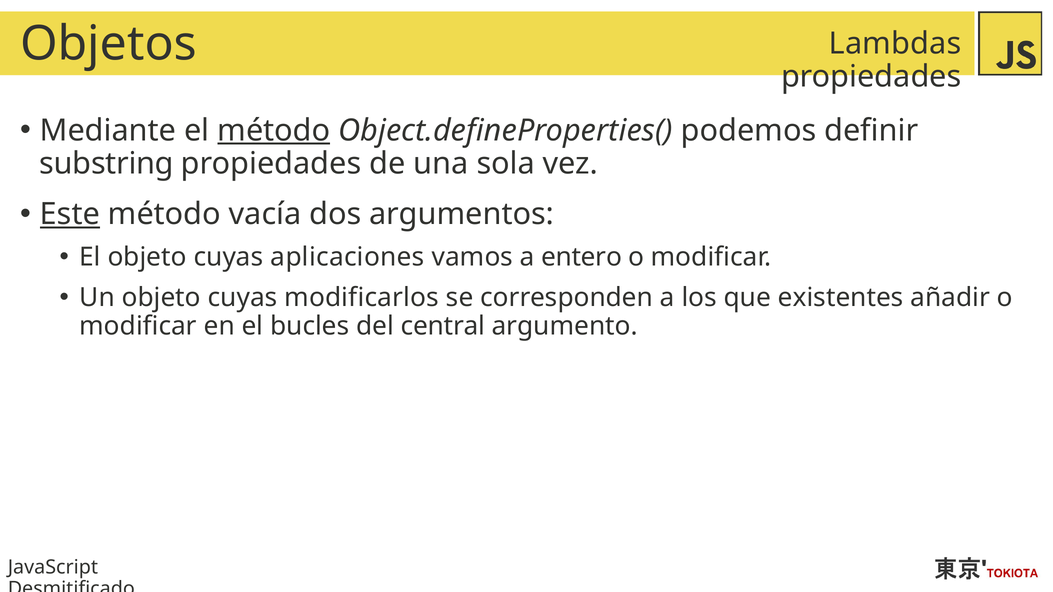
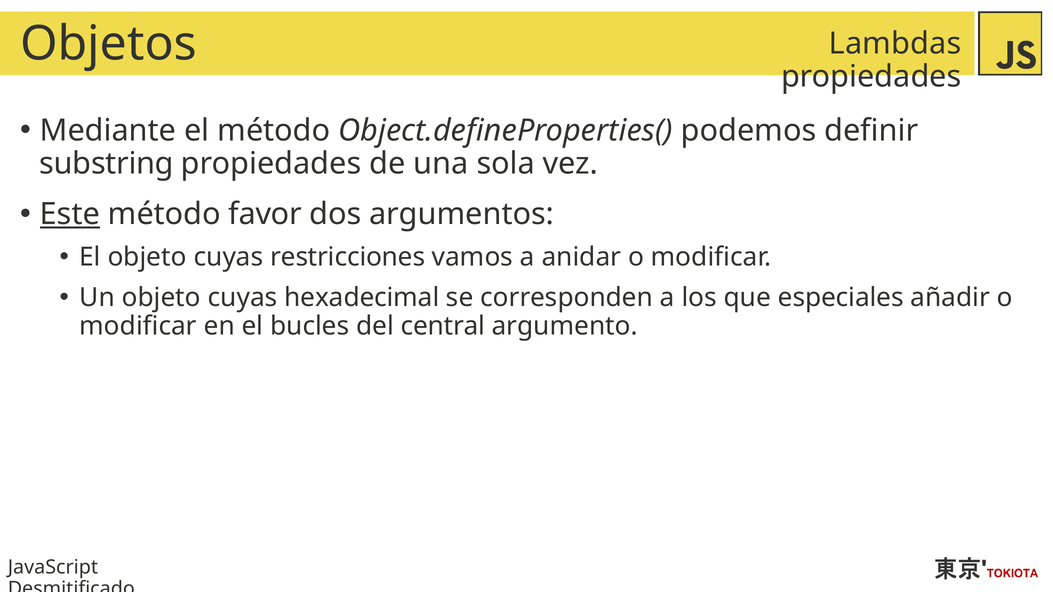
método at (274, 131) underline: present -> none
vacía: vacía -> favor
aplicaciones: aplicaciones -> restricciones
entero: entero -> anidar
modificarlos: modificarlos -> hexadecimal
existentes: existentes -> especiales
